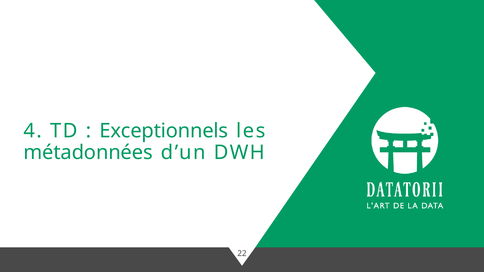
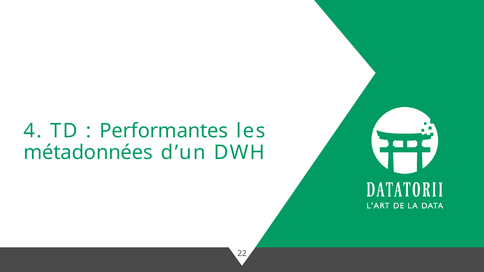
Exceptionnels: Exceptionnels -> Performantes
